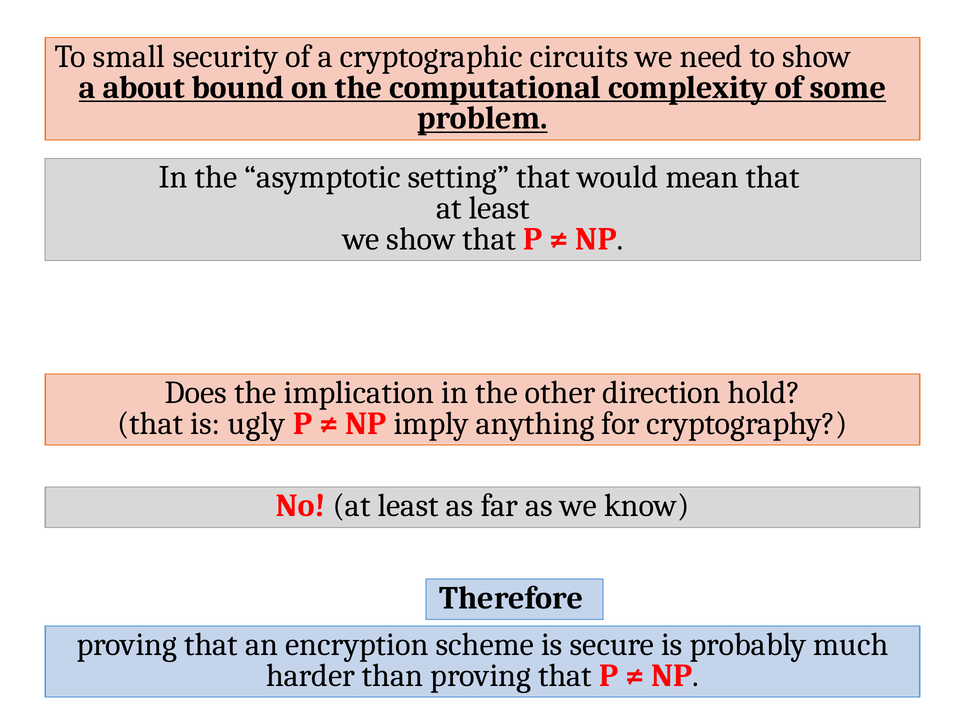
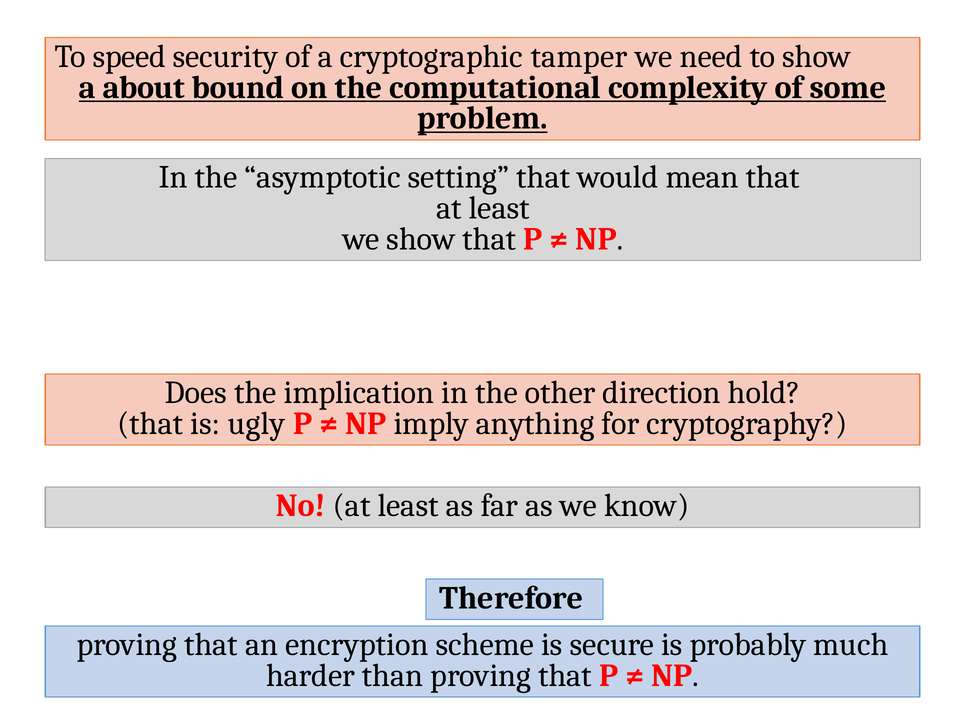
small: small -> speed
circuits: circuits -> tamper
